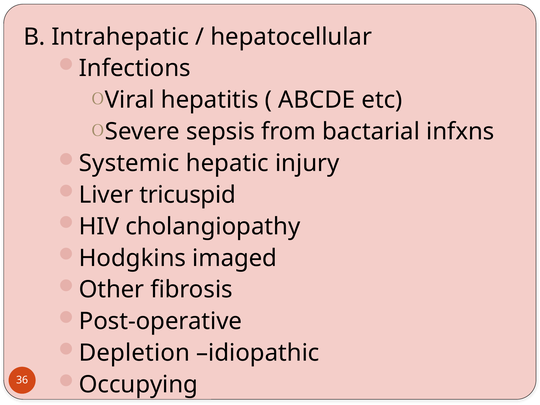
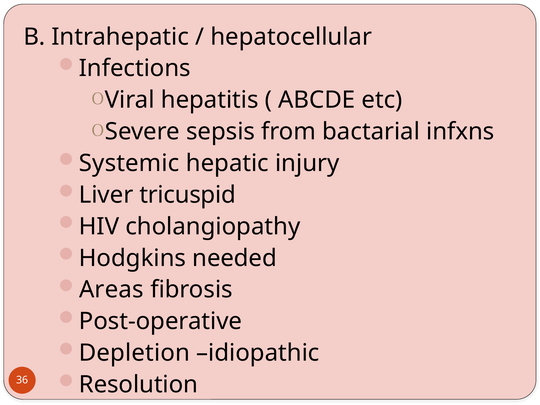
imaged: imaged -> needed
Other: Other -> Areas
Occupying: Occupying -> Resolution
